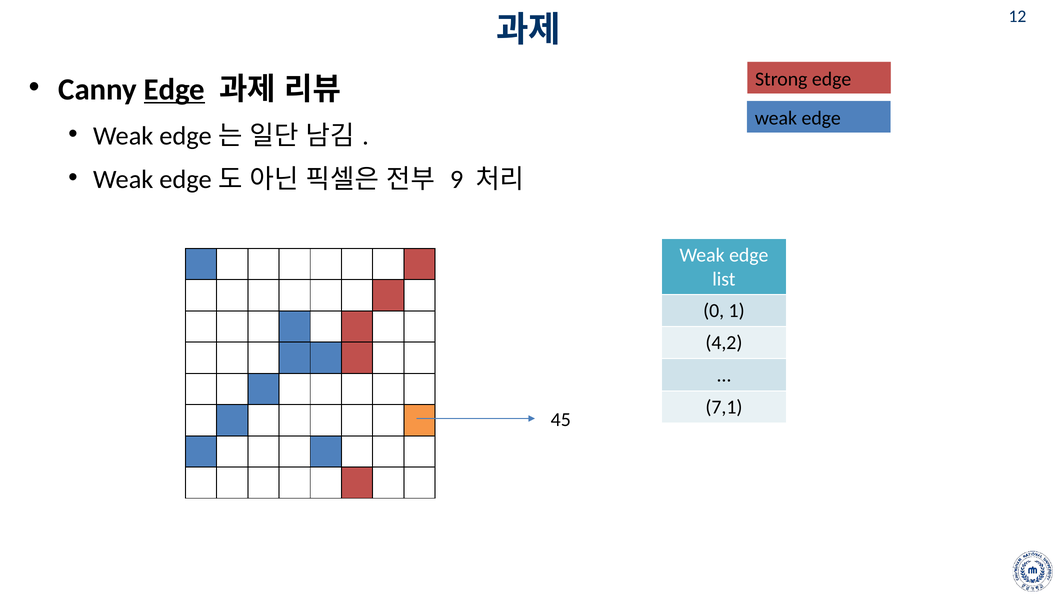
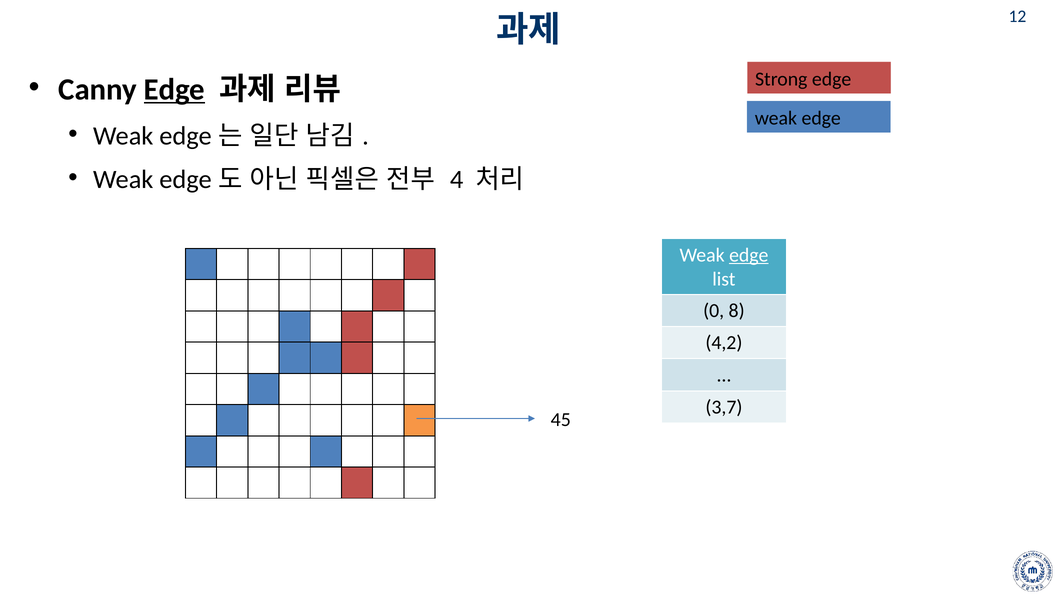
9: 9 -> 4
edge at (749, 255) underline: none -> present
1: 1 -> 8
7,1: 7,1 -> 3,7
